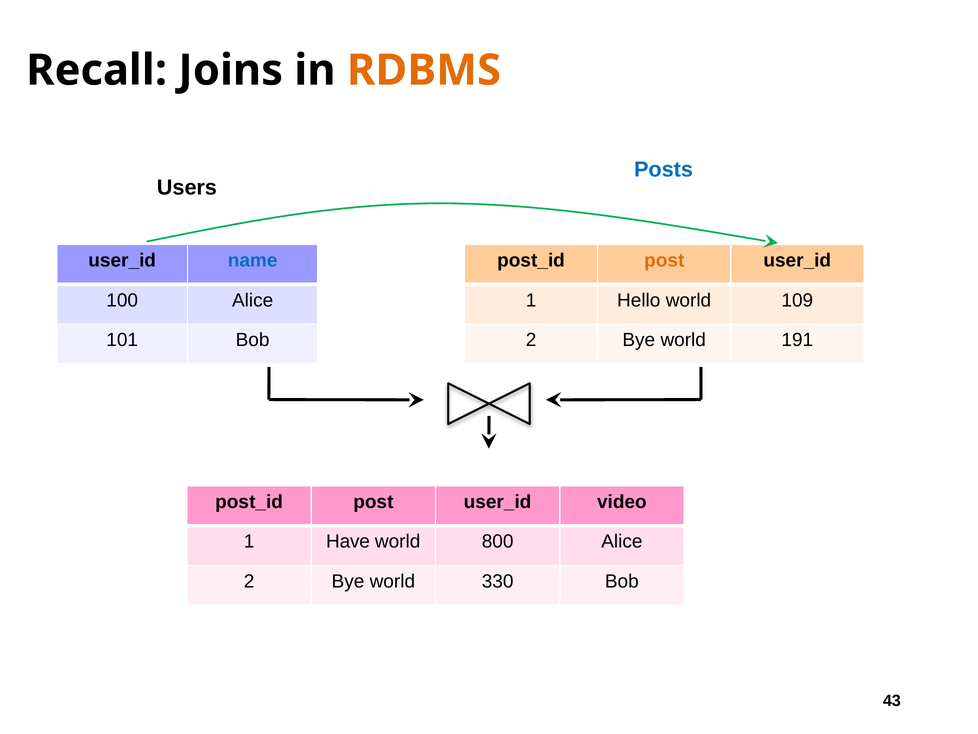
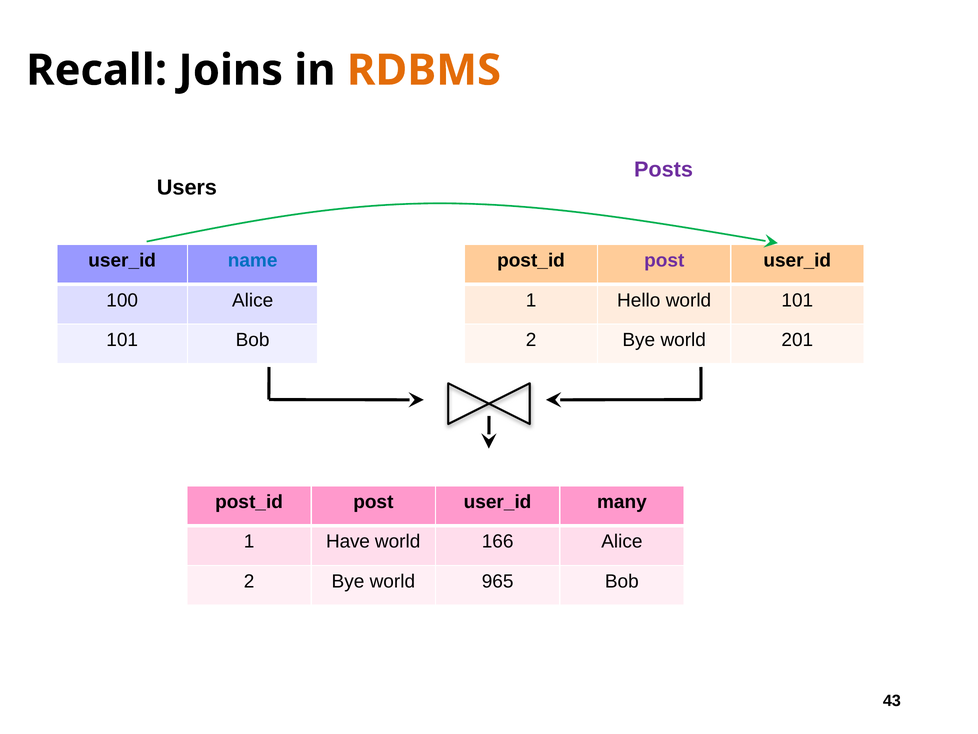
Posts colour: blue -> purple
post at (664, 260) colour: orange -> purple
world 109: 109 -> 101
191: 191 -> 201
video: video -> many
800: 800 -> 166
330: 330 -> 965
